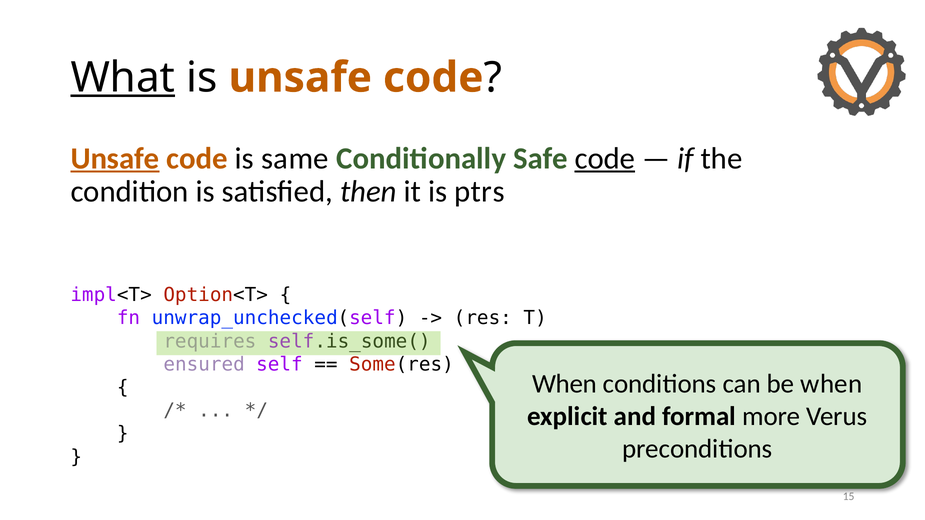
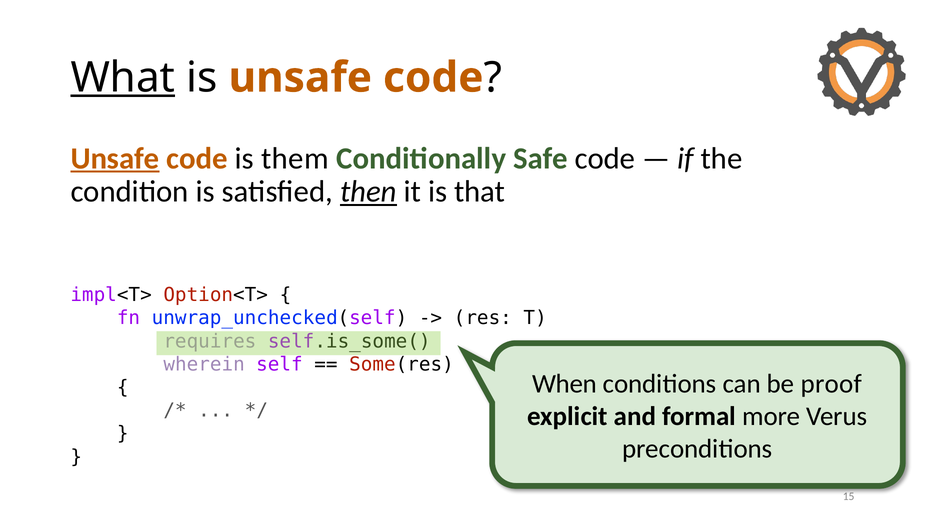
same: same -> them
code at (605, 158) underline: present -> none
then underline: none -> present
ptrs: ptrs -> that
ensured: ensured -> wherein
be when: when -> proof
